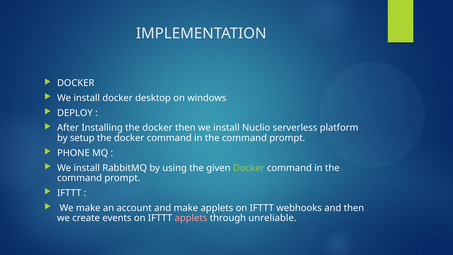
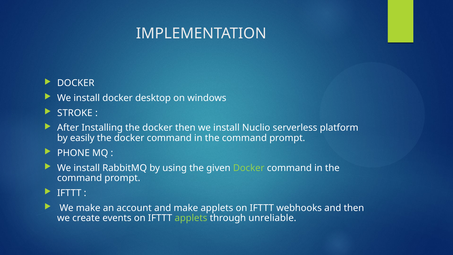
DEPLOY: DEPLOY -> STROKE
setup: setup -> easily
applets at (191, 218) colour: pink -> light green
